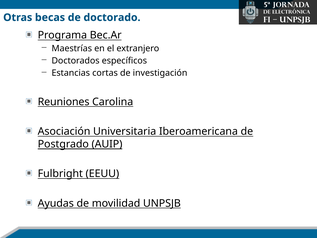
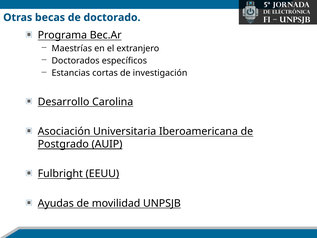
Reuniones: Reuniones -> Desarrollo
